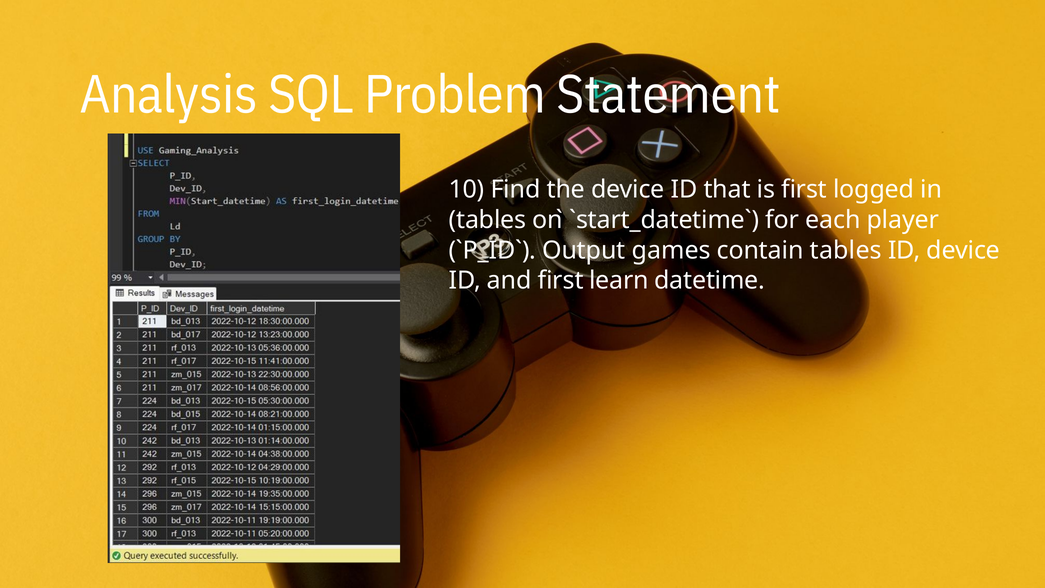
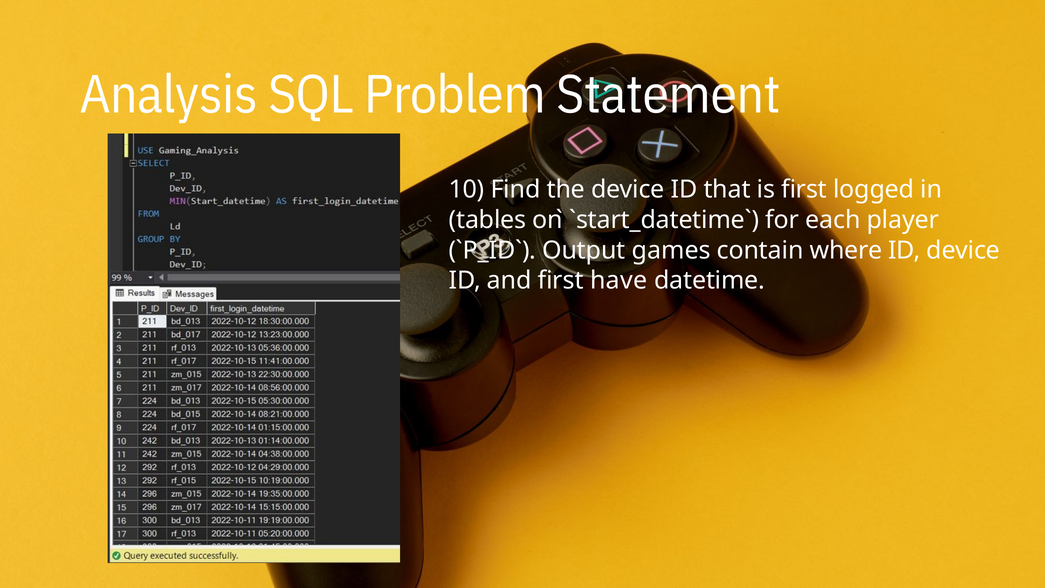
contain tables: tables -> where
learn: learn -> have
